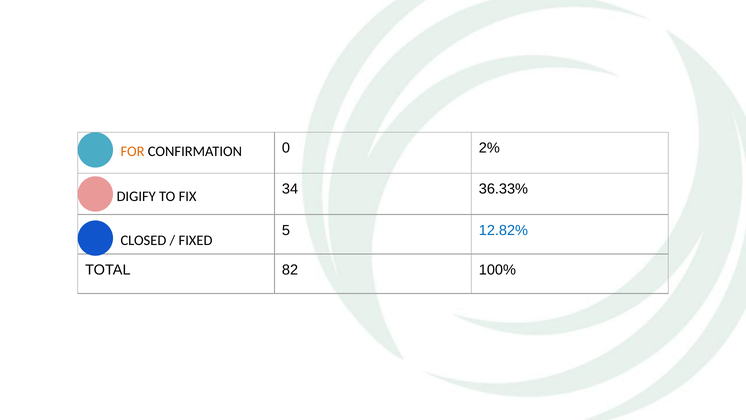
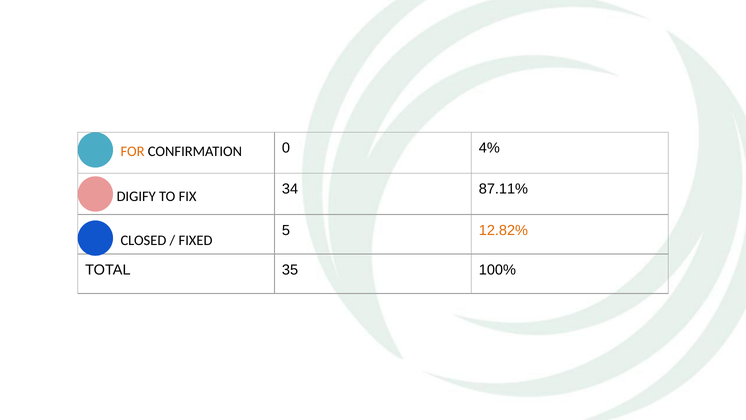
2%: 2% -> 4%
36.33%: 36.33% -> 87.11%
12.82% colour: blue -> orange
82: 82 -> 35
